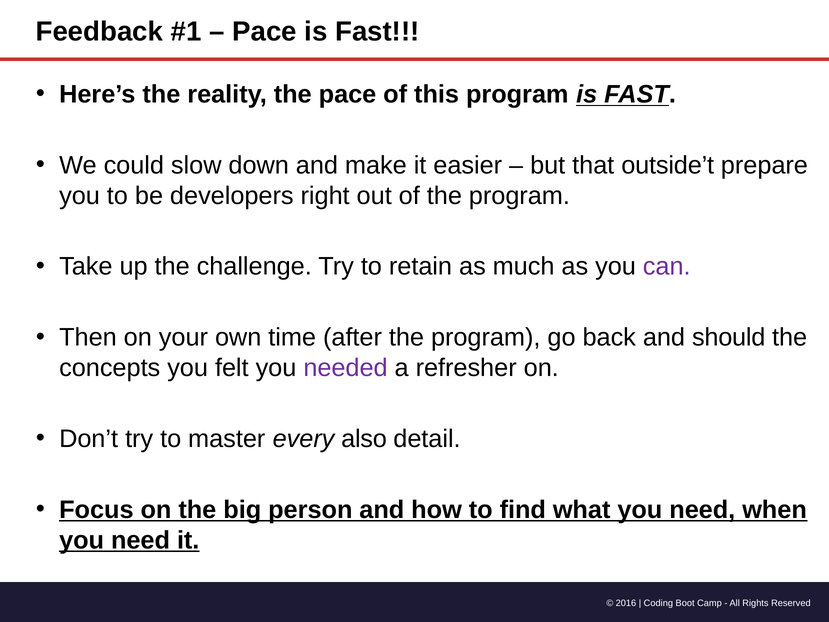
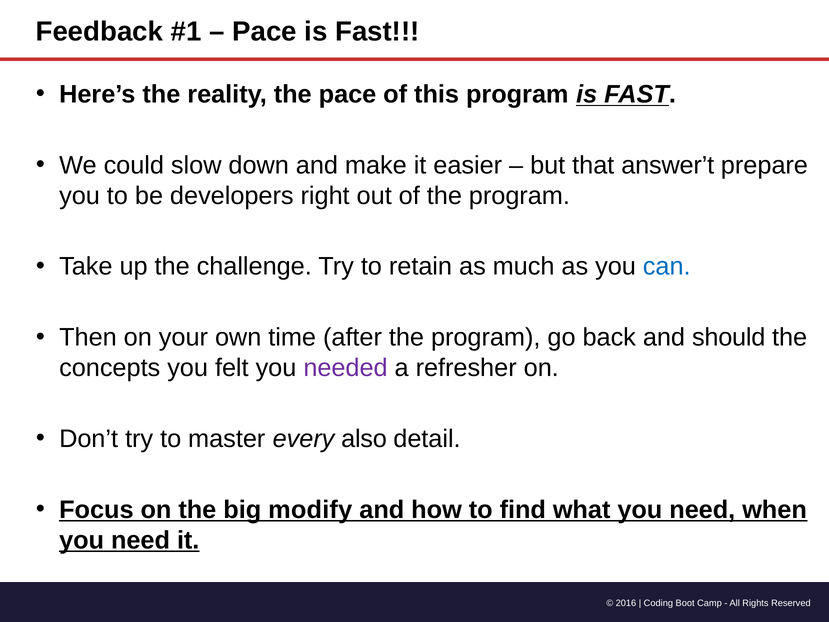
outside’t: outside’t -> answer’t
can colour: purple -> blue
person: person -> modify
